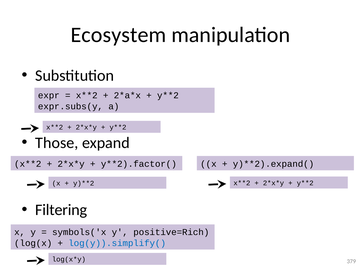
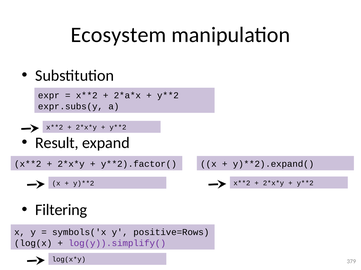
Those: Those -> Result
positive=Rich: positive=Rich -> positive=Rows
log(y)).simplify( colour: blue -> purple
